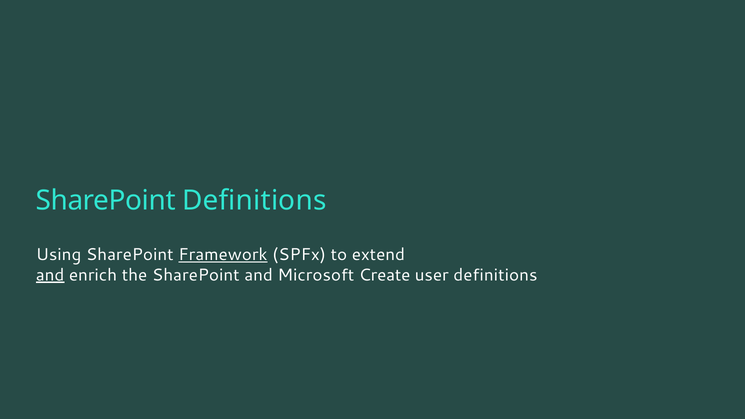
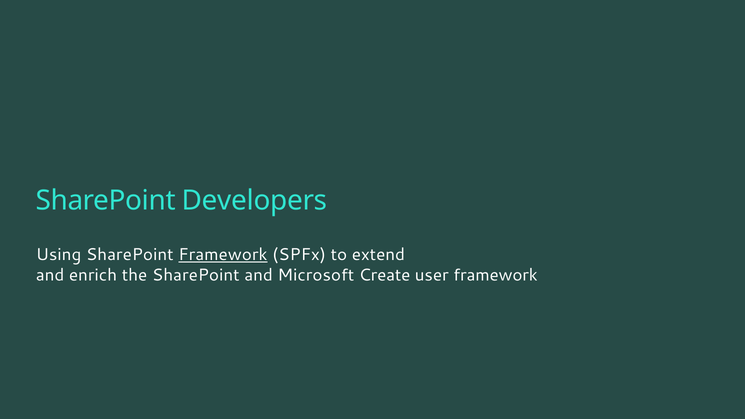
SharePoint Definitions: Definitions -> Developers
and at (50, 275) underline: present -> none
user definitions: definitions -> framework
